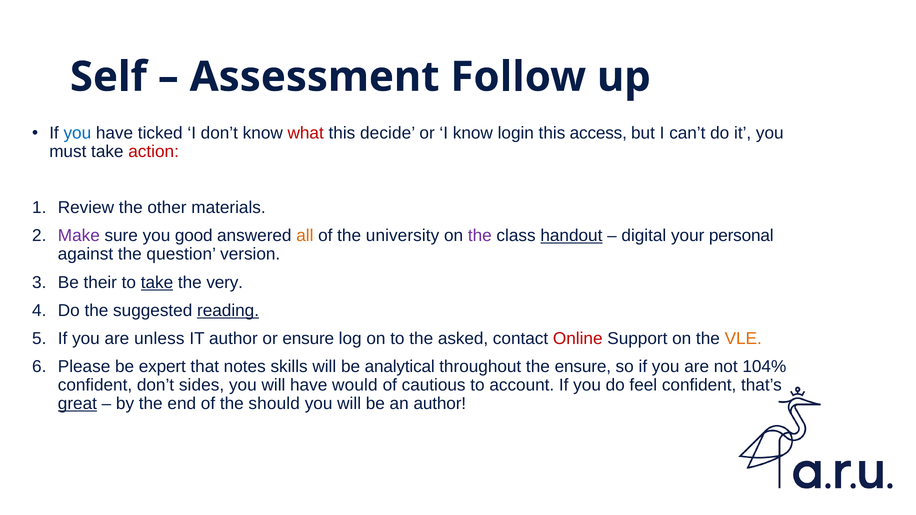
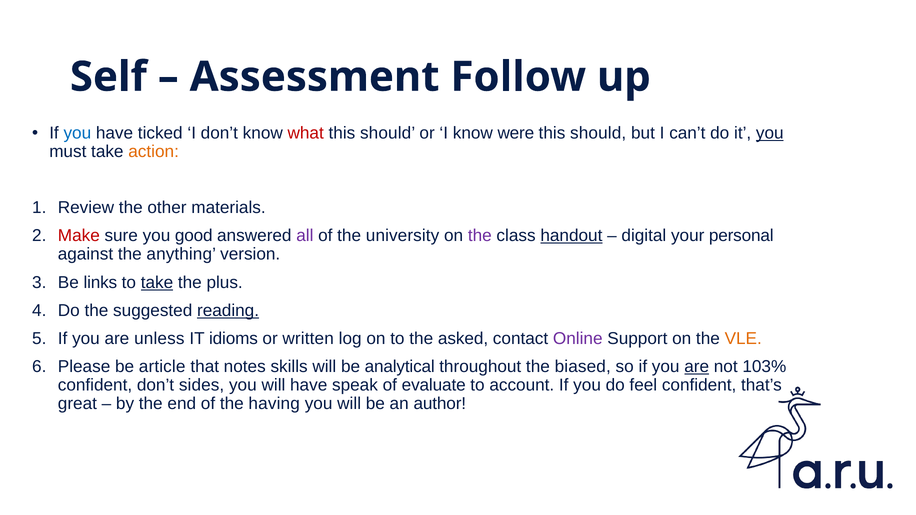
decide at (388, 133): decide -> should
login: login -> were
access at (598, 133): access -> should
you at (770, 133) underline: none -> present
action colour: red -> orange
Make colour: purple -> red
all colour: orange -> purple
question: question -> anything
their: their -> links
very: very -> plus
IT author: author -> idioms
or ensure: ensure -> written
Online colour: red -> purple
expert: expert -> article
the ensure: ensure -> biased
are at (697, 367) underline: none -> present
104%: 104% -> 103%
would: would -> speak
cautious: cautious -> evaluate
great underline: present -> none
should: should -> having
